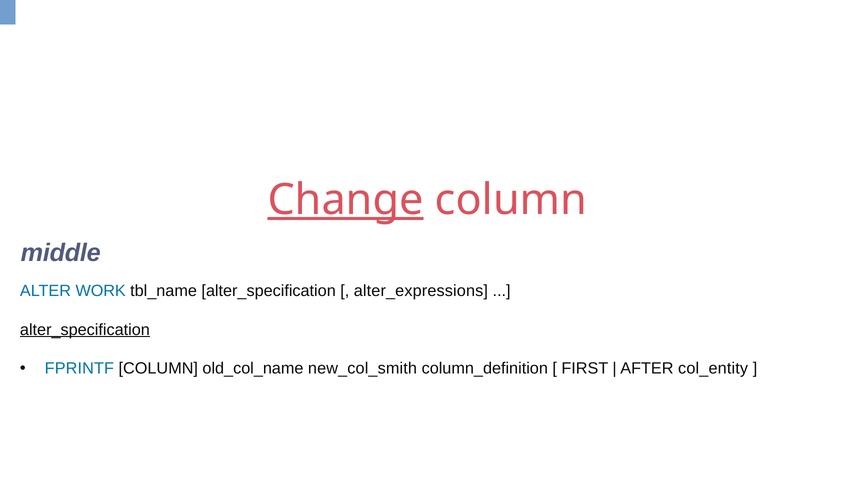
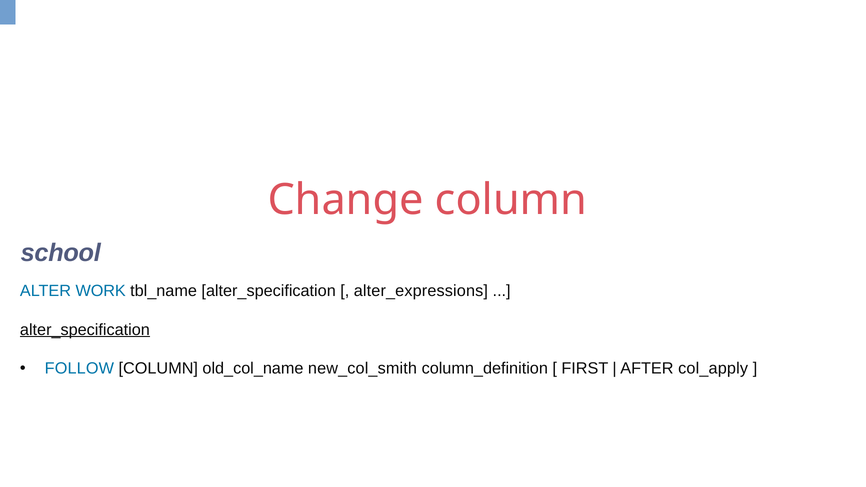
Change underline: present -> none
middle: middle -> school
FPRINTF: FPRINTF -> FOLLOW
col_entity: col_entity -> col_apply
